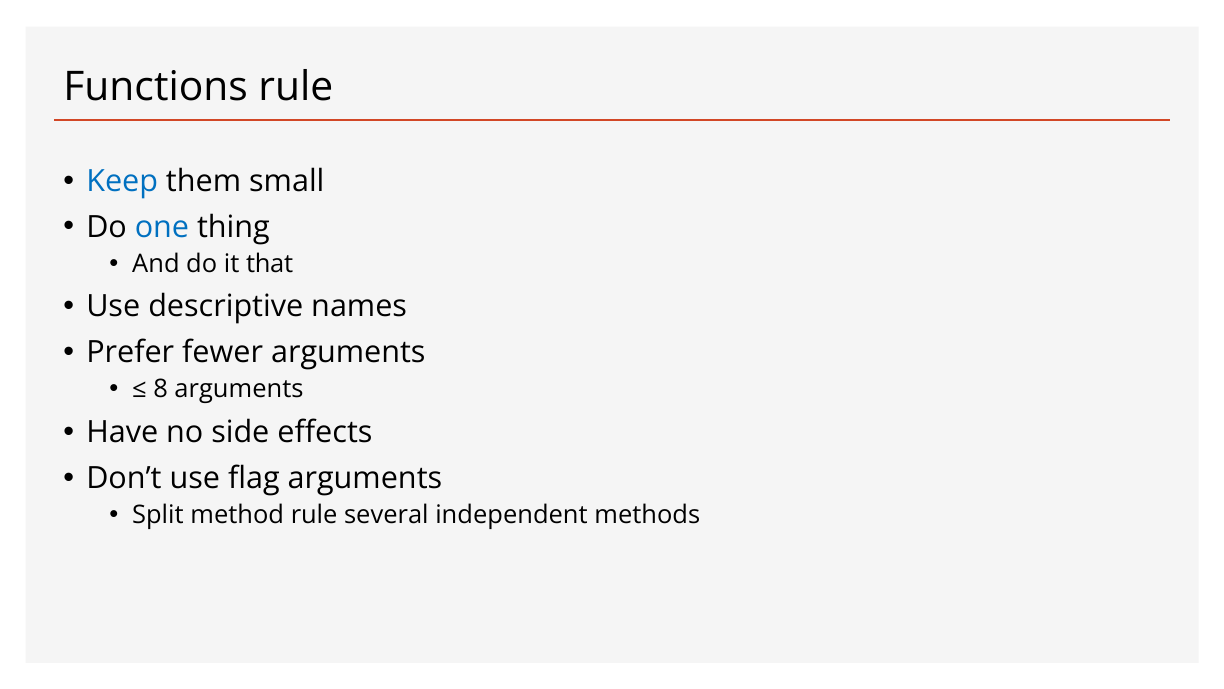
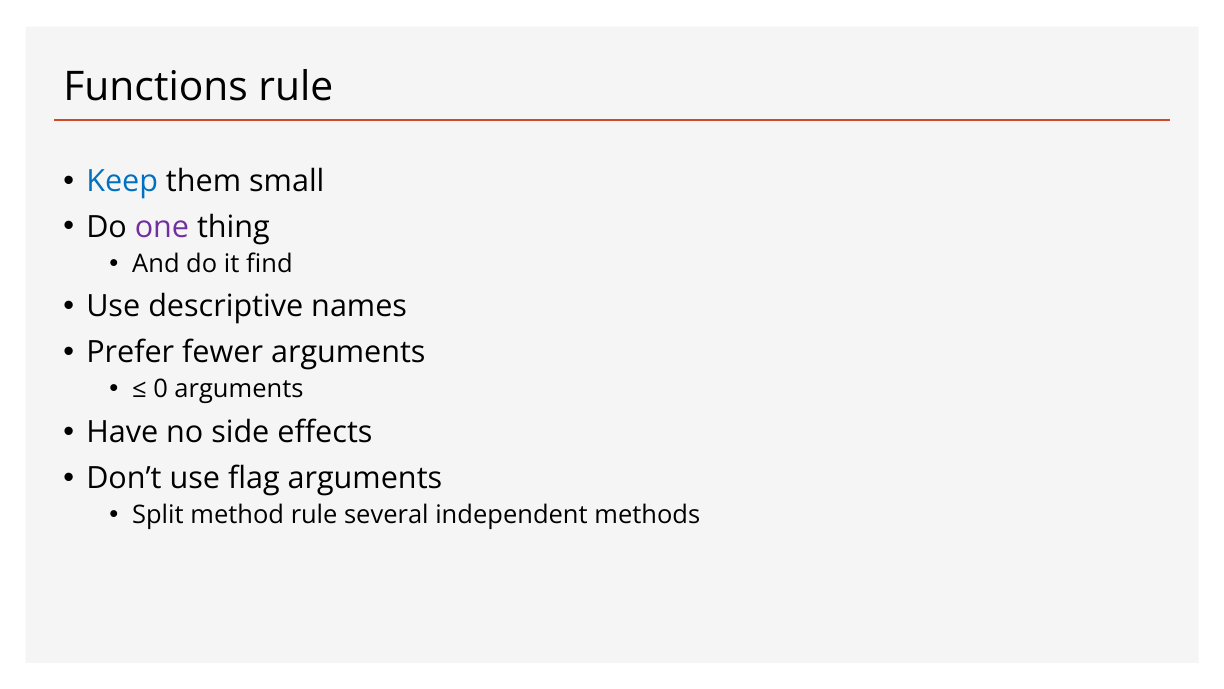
one colour: blue -> purple
that: that -> find
8: 8 -> 0
